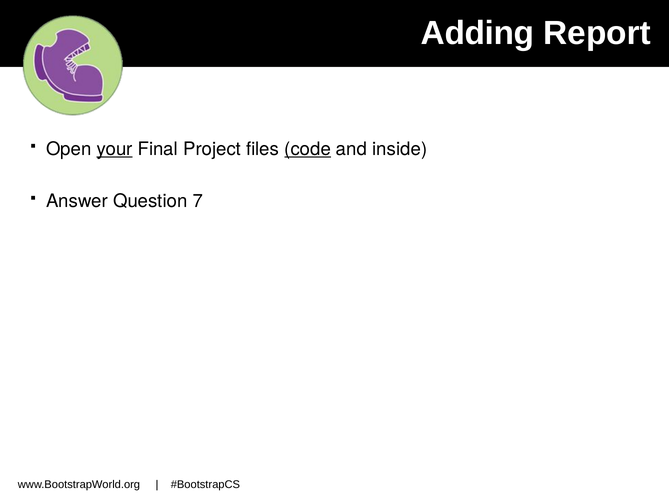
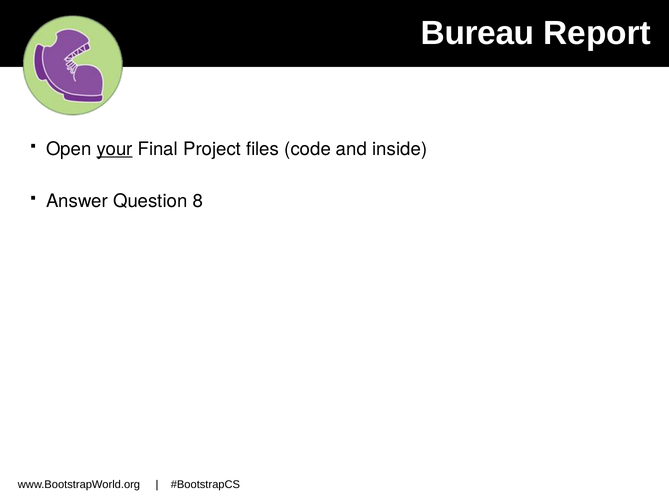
Adding: Adding -> Bureau
code underline: present -> none
7: 7 -> 8
